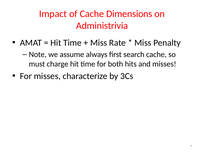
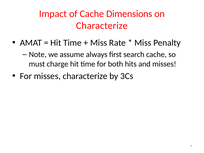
Administrivia at (102, 26): Administrivia -> Characterize
